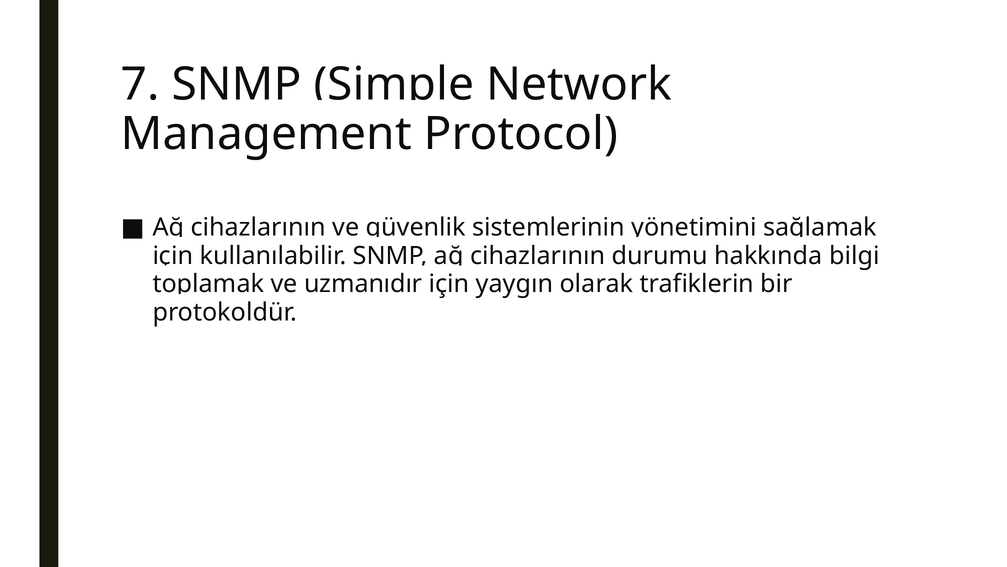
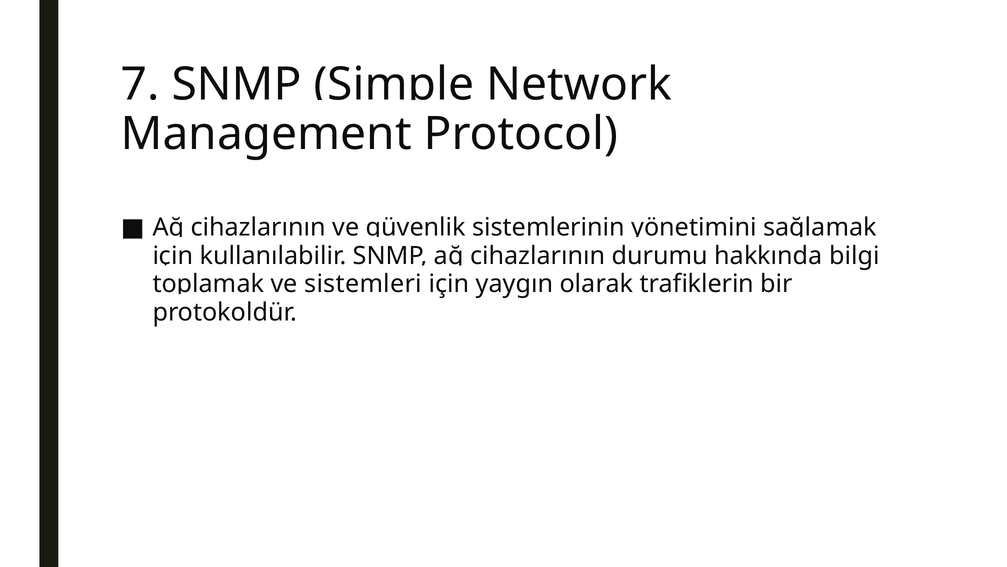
uzmanıdır: uzmanıdır -> sistemleri
